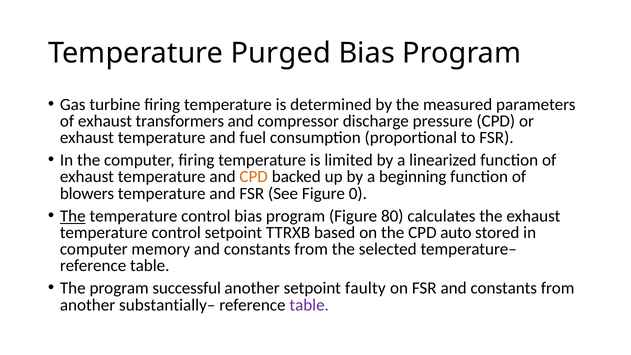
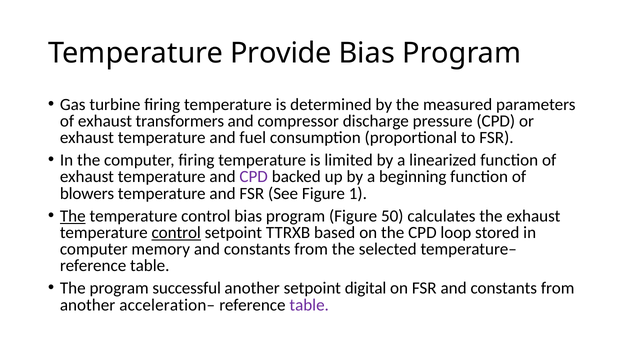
Purged: Purged -> Provide
CPD at (254, 177) colour: orange -> purple
0: 0 -> 1
80: 80 -> 50
control at (176, 233) underline: none -> present
auto: auto -> loop
faulty: faulty -> digital
substantially–: substantially– -> acceleration–
